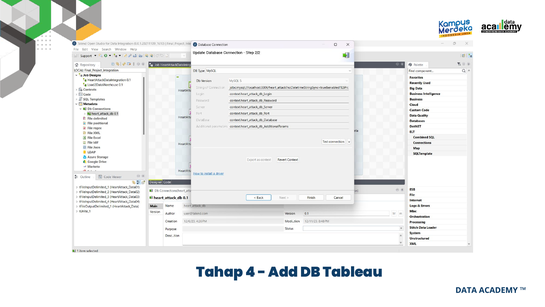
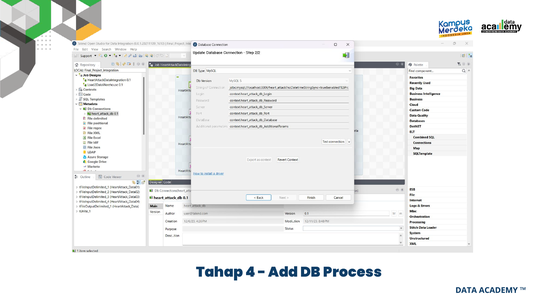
Tableau: Tableau -> Process
